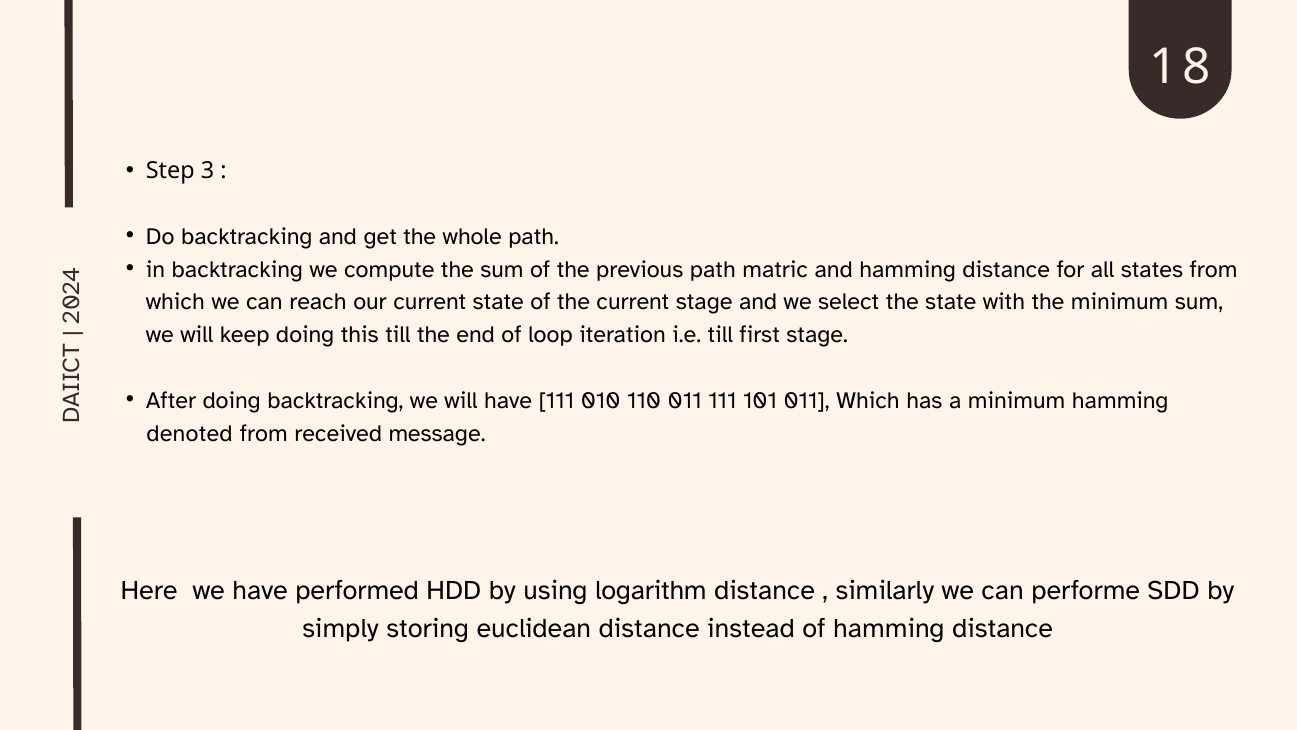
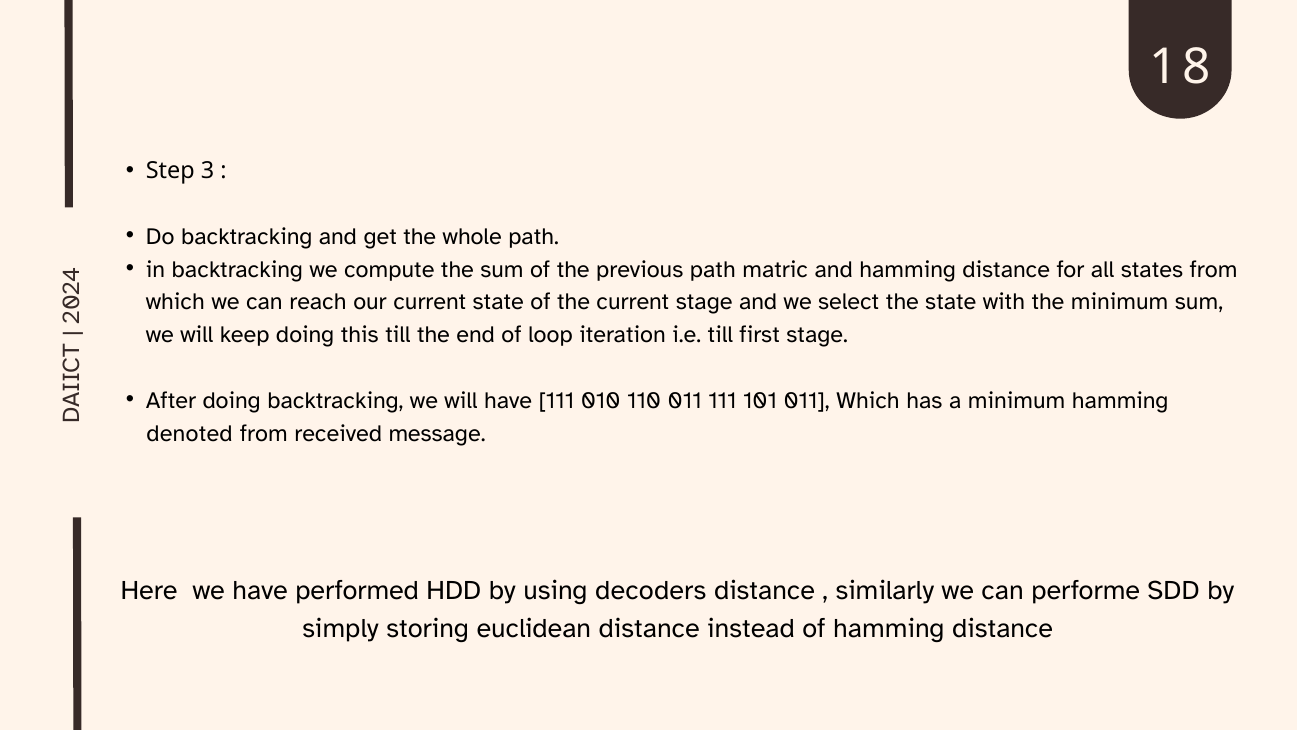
logarithm: logarithm -> decoders
